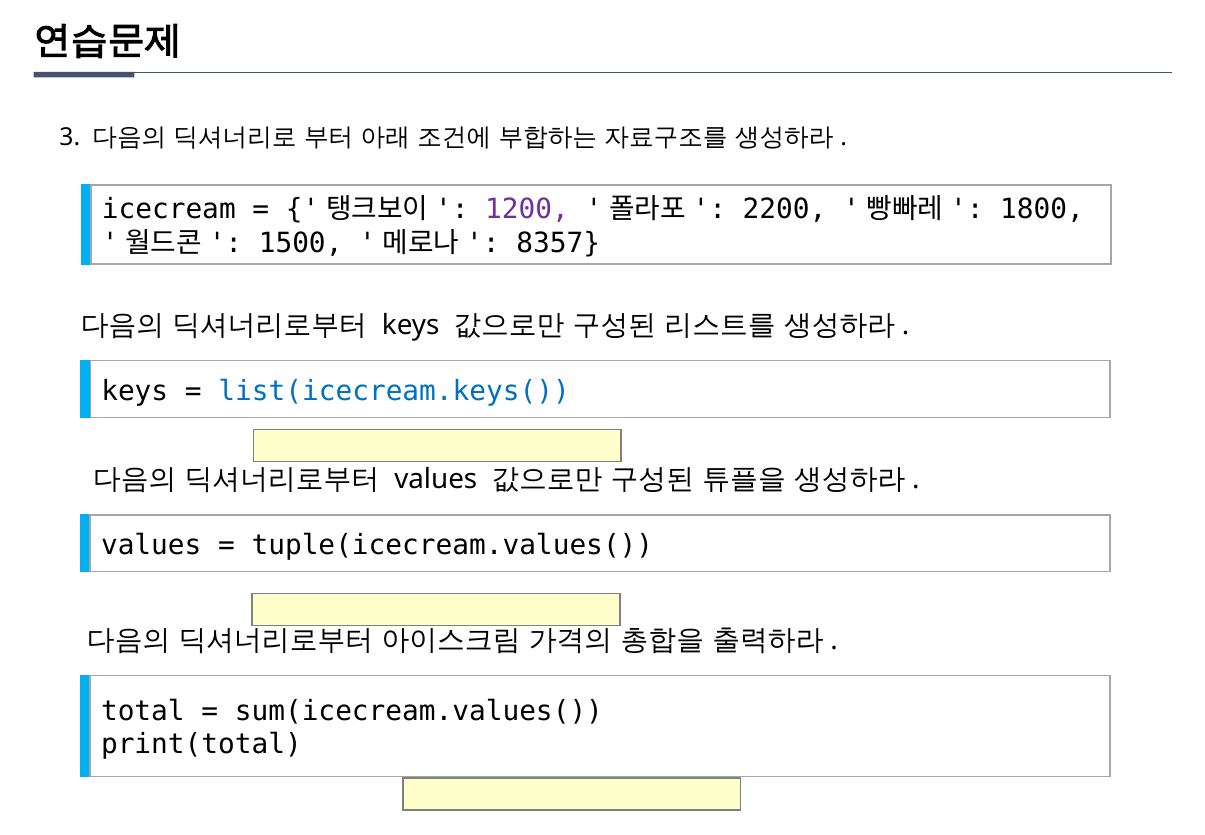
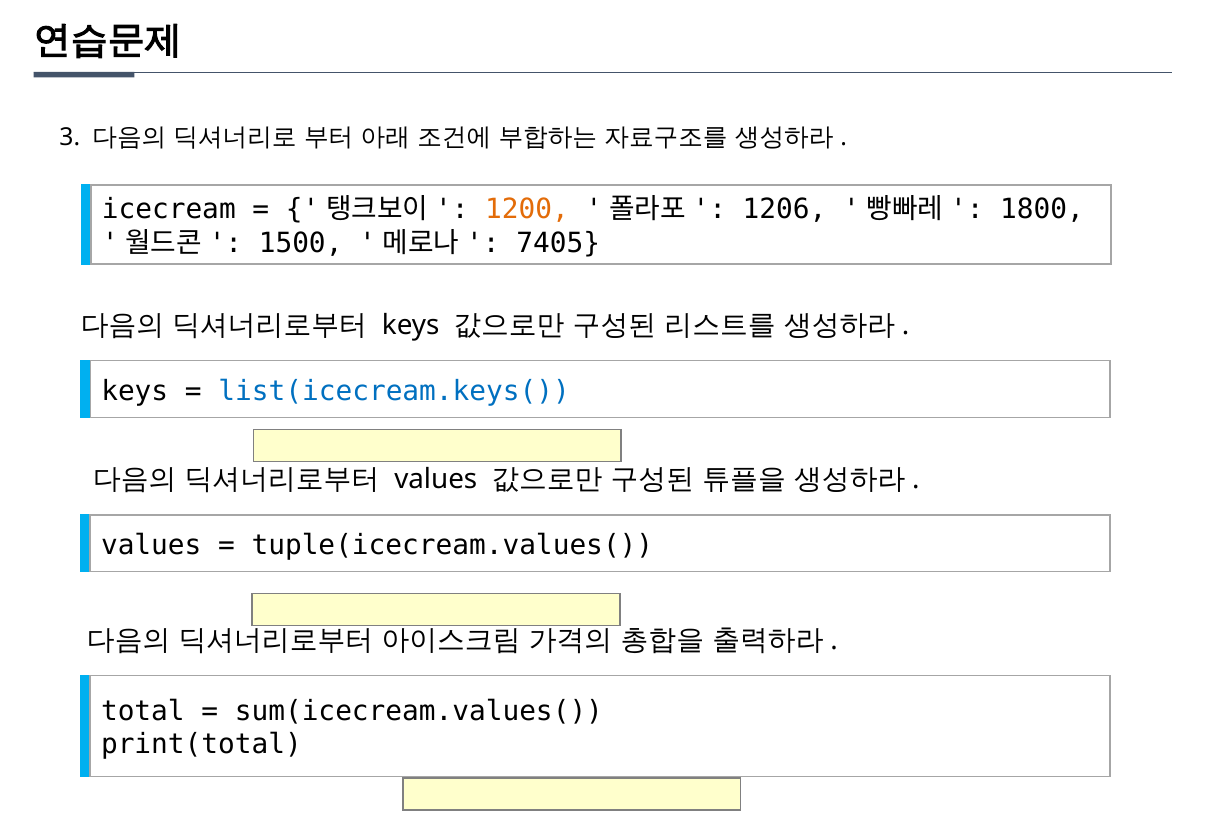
1200 colour: purple -> orange
2200: 2200 -> 1206
8357: 8357 -> 7405
